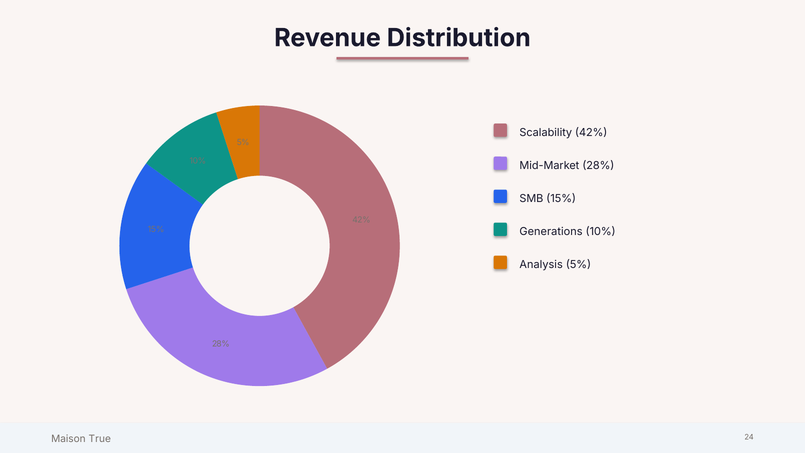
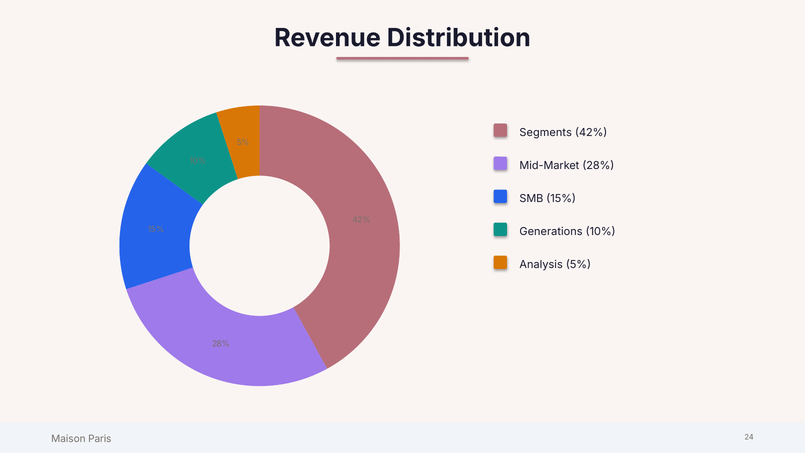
Scalability: Scalability -> Segments
True: True -> Paris
